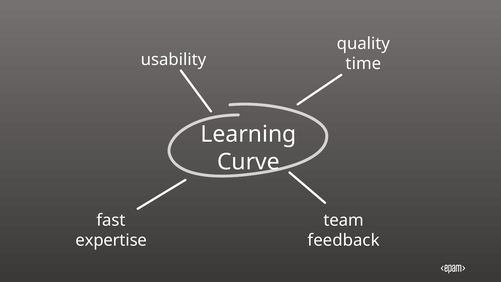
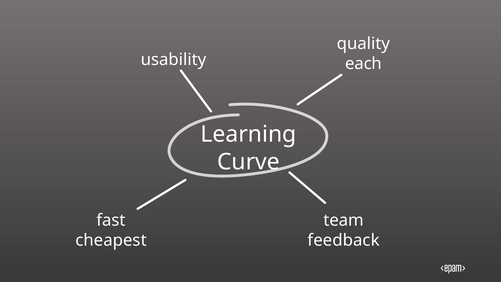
time: time -> each
expertise: expertise -> cheapest
